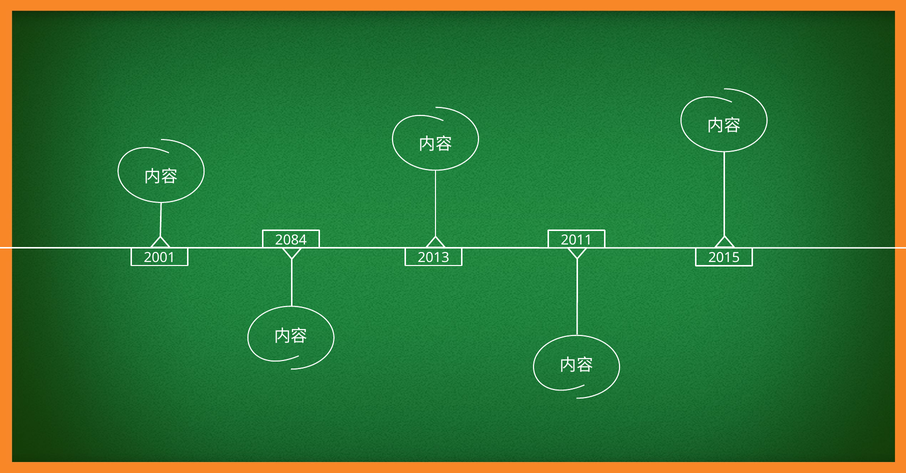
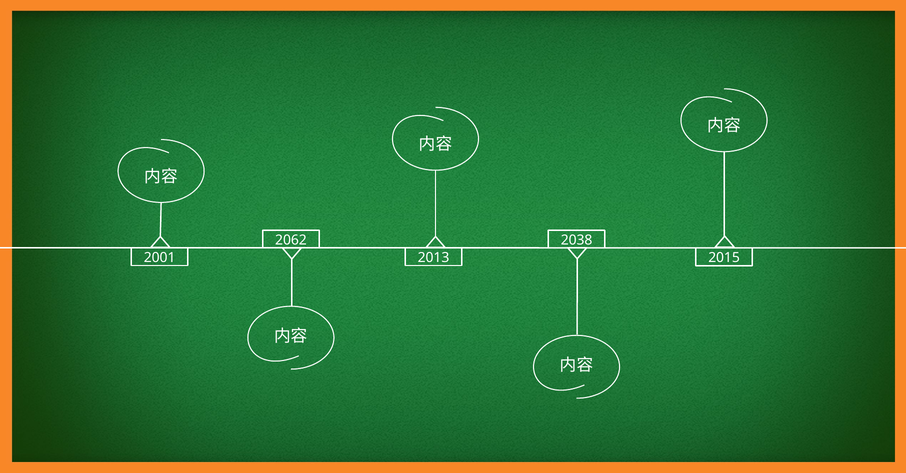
2084: 2084 -> 2062
2011: 2011 -> 2038
